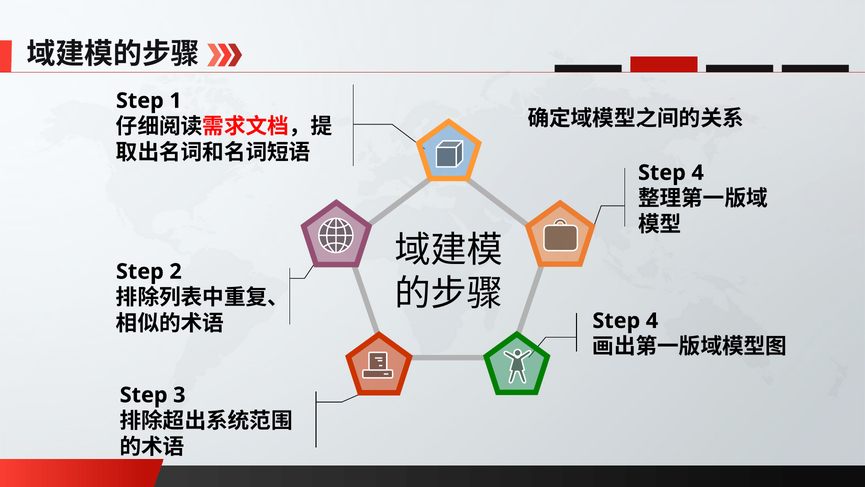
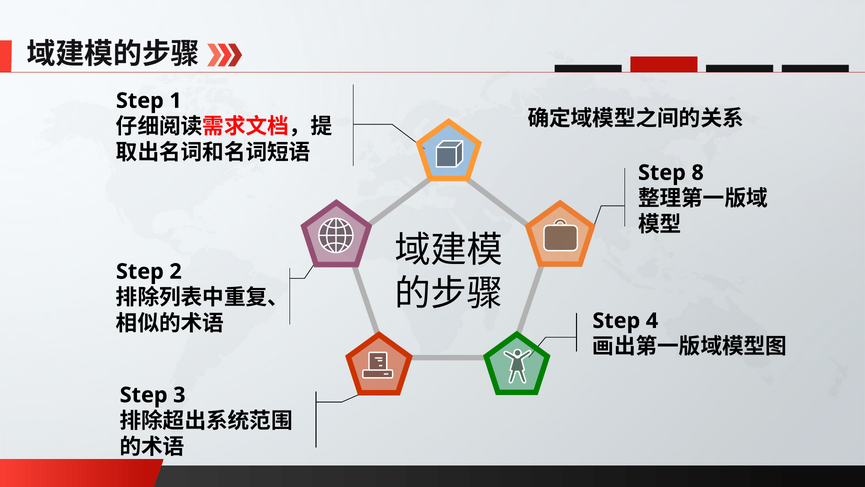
4 at (698, 173): 4 -> 8
